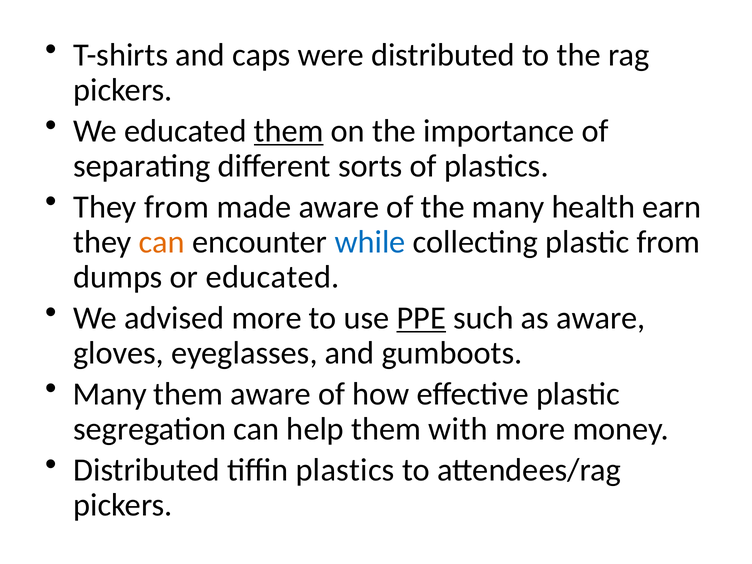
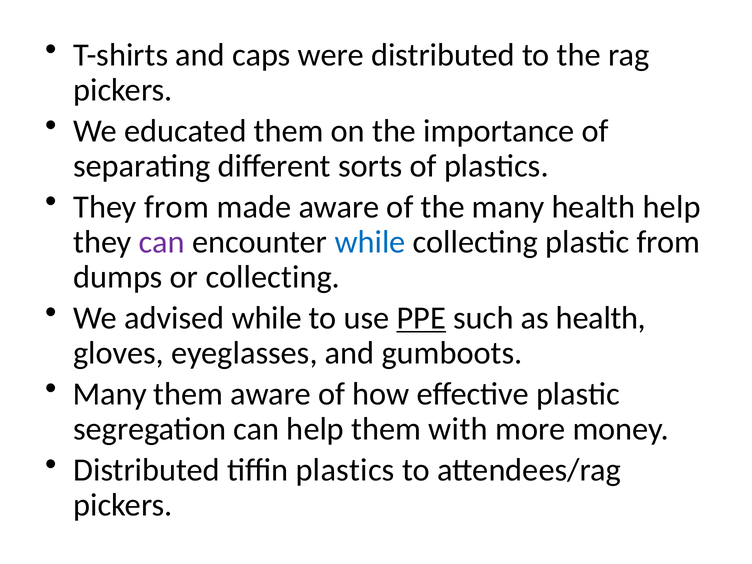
them at (289, 131) underline: present -> none
health earn: earn -> help
can at (162, 242) colour: orange -> purple
or educated: educated -> collecting
advised more: more -> while
as aware: aware -> health
